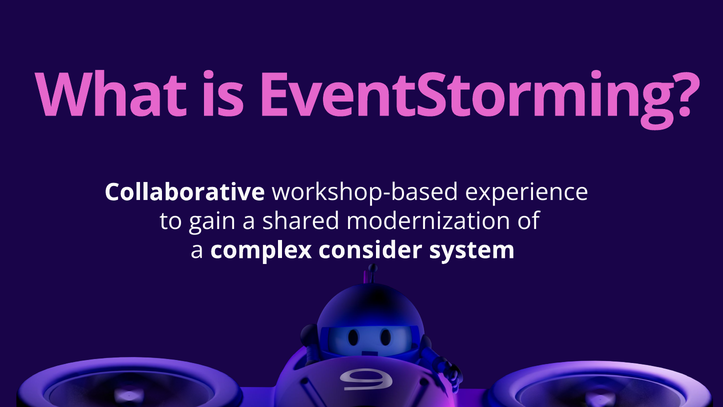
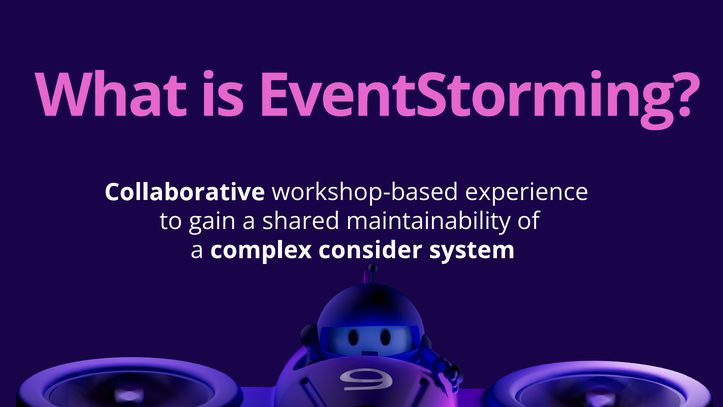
modernization: modernization -> maintainability
